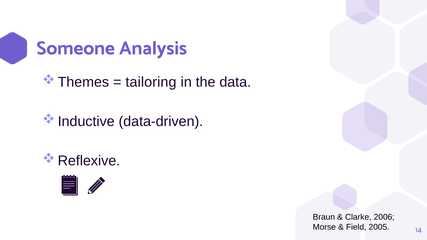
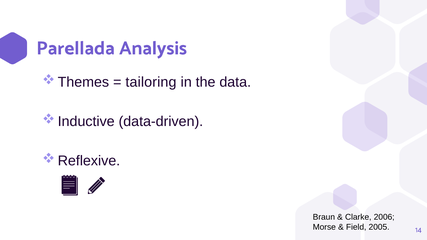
Someone: Someone -> Parellada
